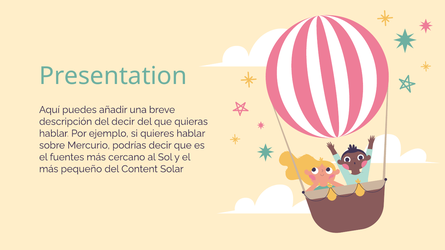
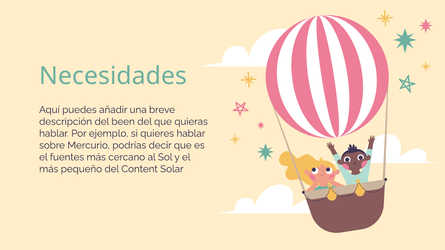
Presentation: Presentation -> Necesidades
del decir: decir -> been
